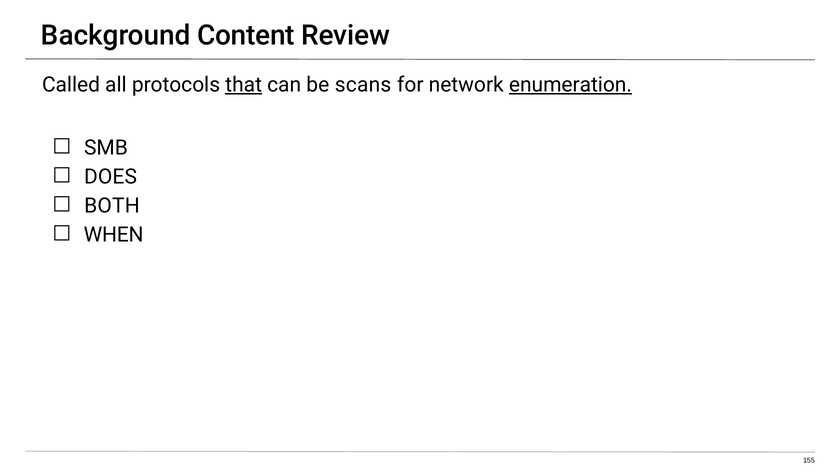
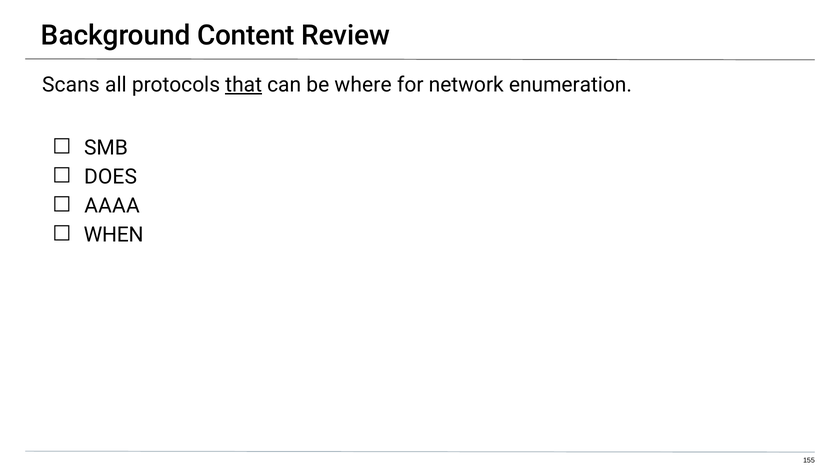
Called: Called -> Scans
scans: scans -> where
enumeration underline: present -> none
BOTH: BOTH -> AAAA
